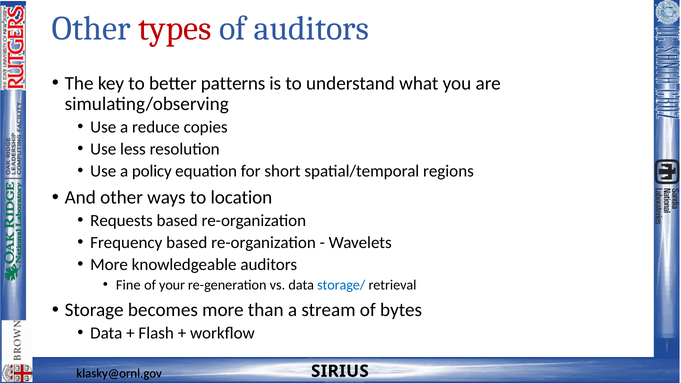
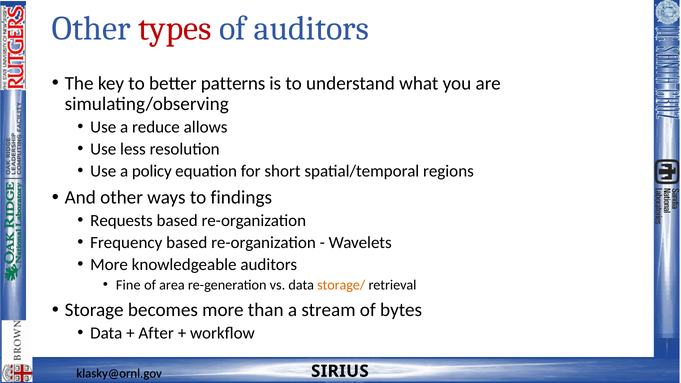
copies: copies -> allows
location: location -> findings
your: your -> area
storage/ colour: blue -> orange
Flash: Flash -> After
